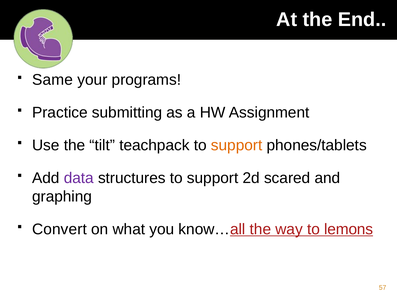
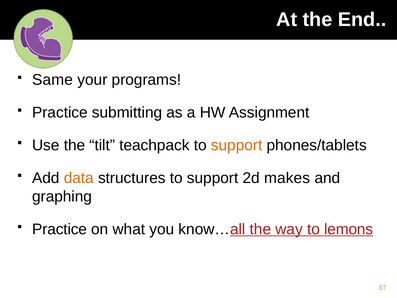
data colour: purple -> orange
scared: scared -> makes
Convert at (59, 229): Convert -> Practice
